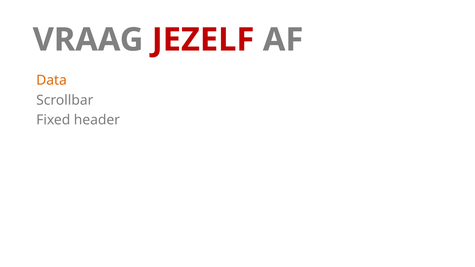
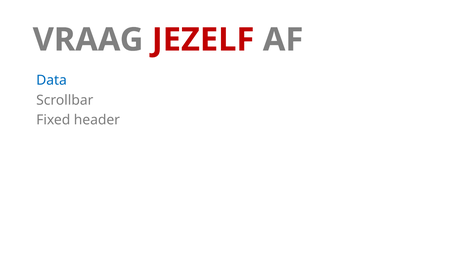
Data colour: orange -> blue
